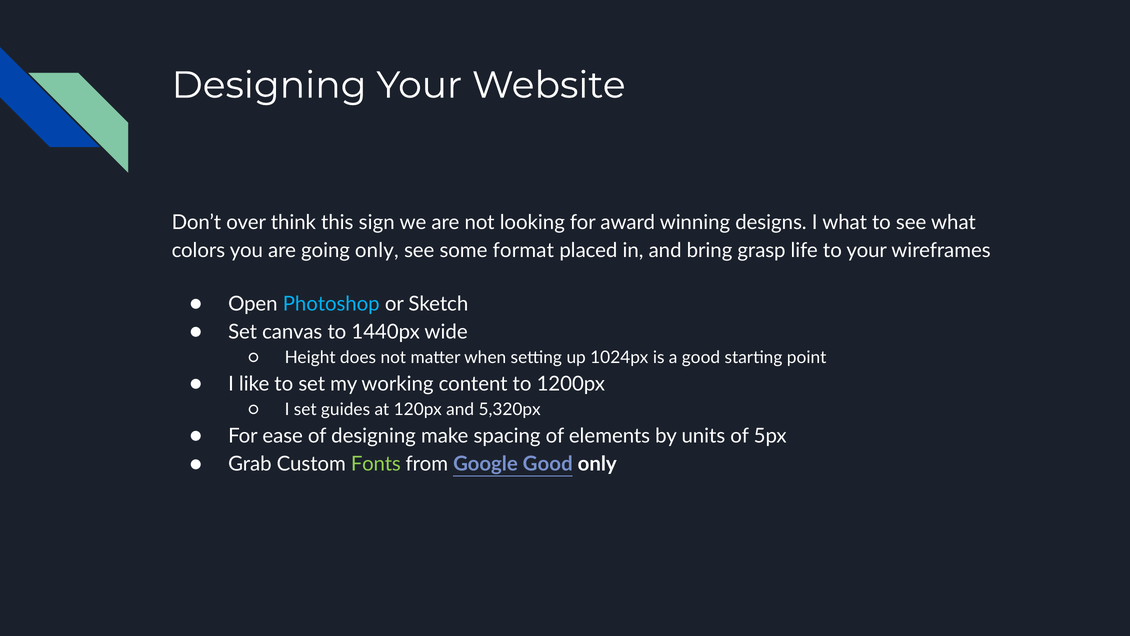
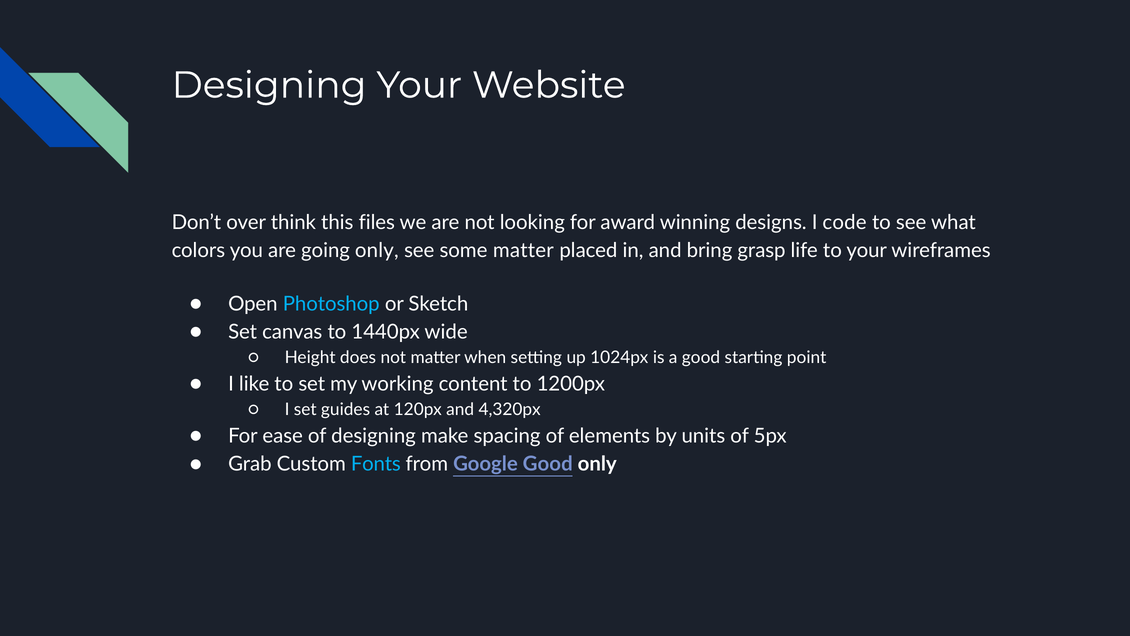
sign: sign -> files
I what: what -> code
some format: format -> matter
5,320px: 5,320px -> 4,320px
Fonts colour: light green -> light blue
